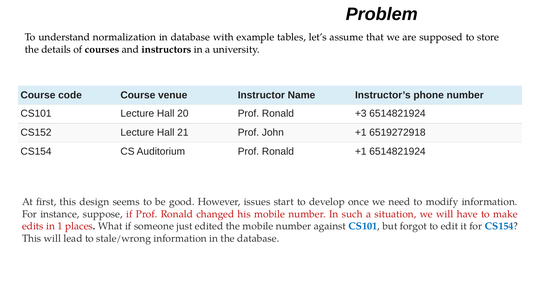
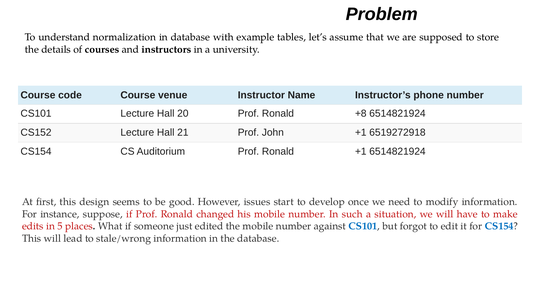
+3: +3 -> +8
1: 1 -> 5
